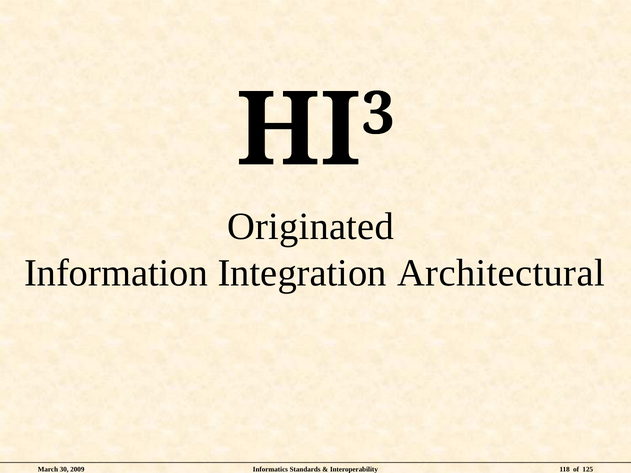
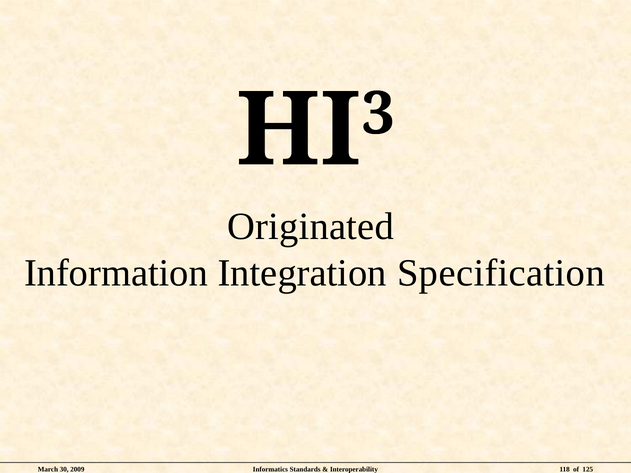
Architectural: Architectural -> Specification
